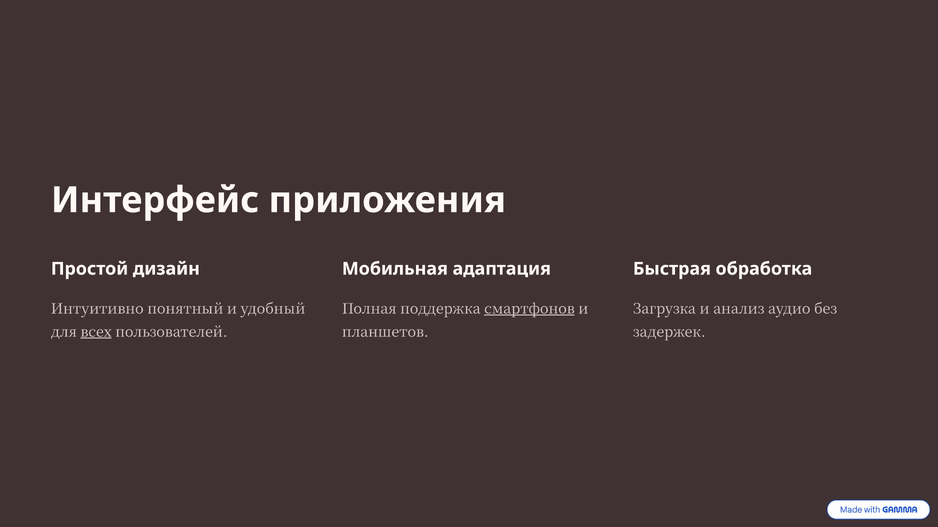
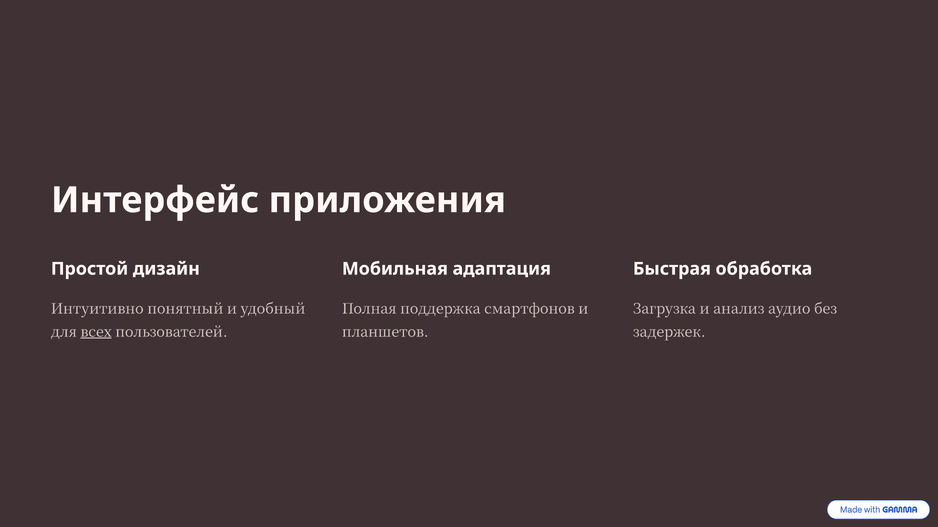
смартфонов underline: present -> none
